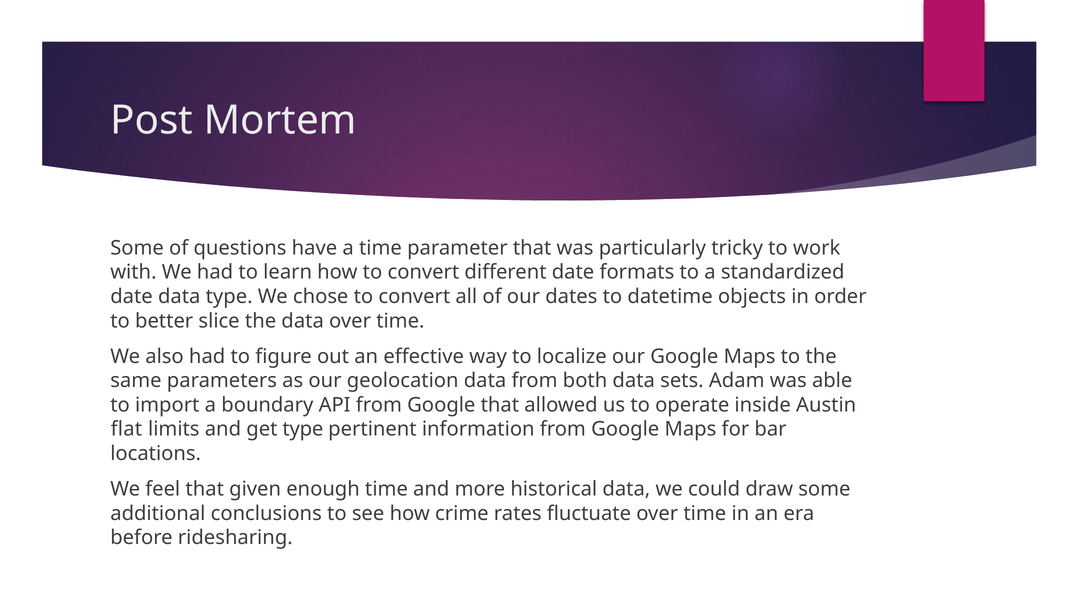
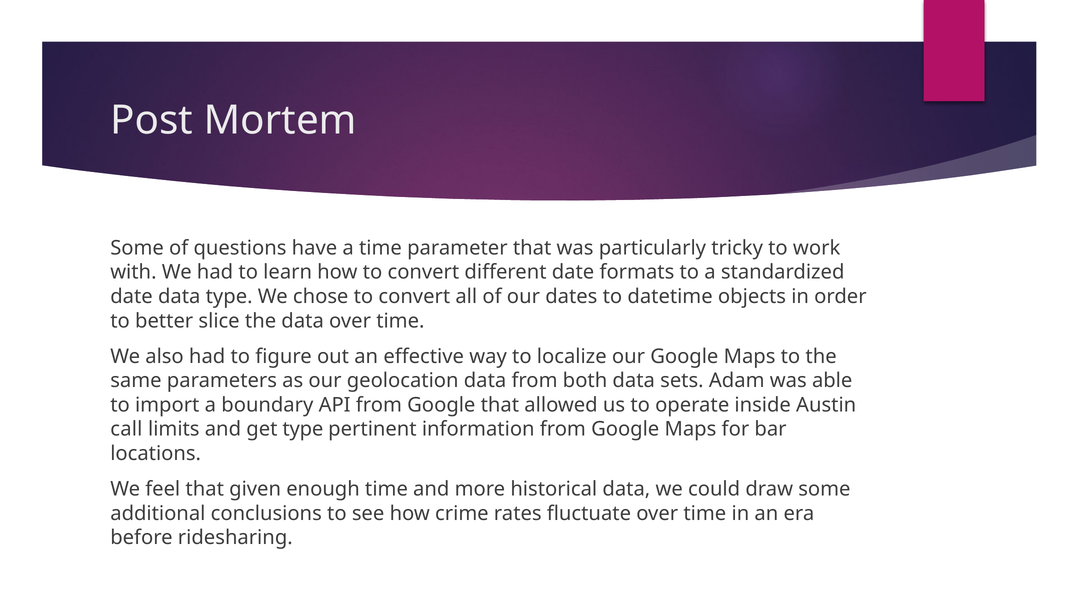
flat: flat -> call
